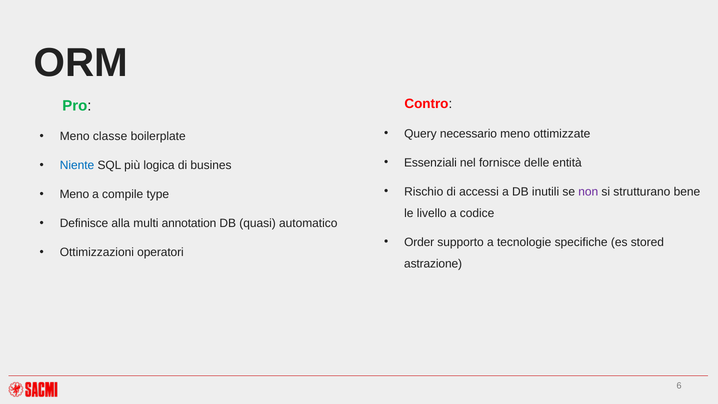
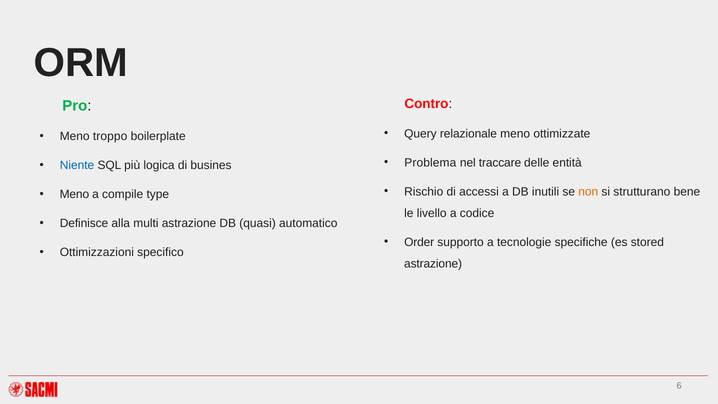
necessario: necessario -> relazionale
classe: classe -> troppo
Essenziali: Essenziali -> Problema
fornisce: fornisce -> traccare
non colour: purple -> orange
multi annotation: annotation -> astrazione
operatori: operatori -> specifico
